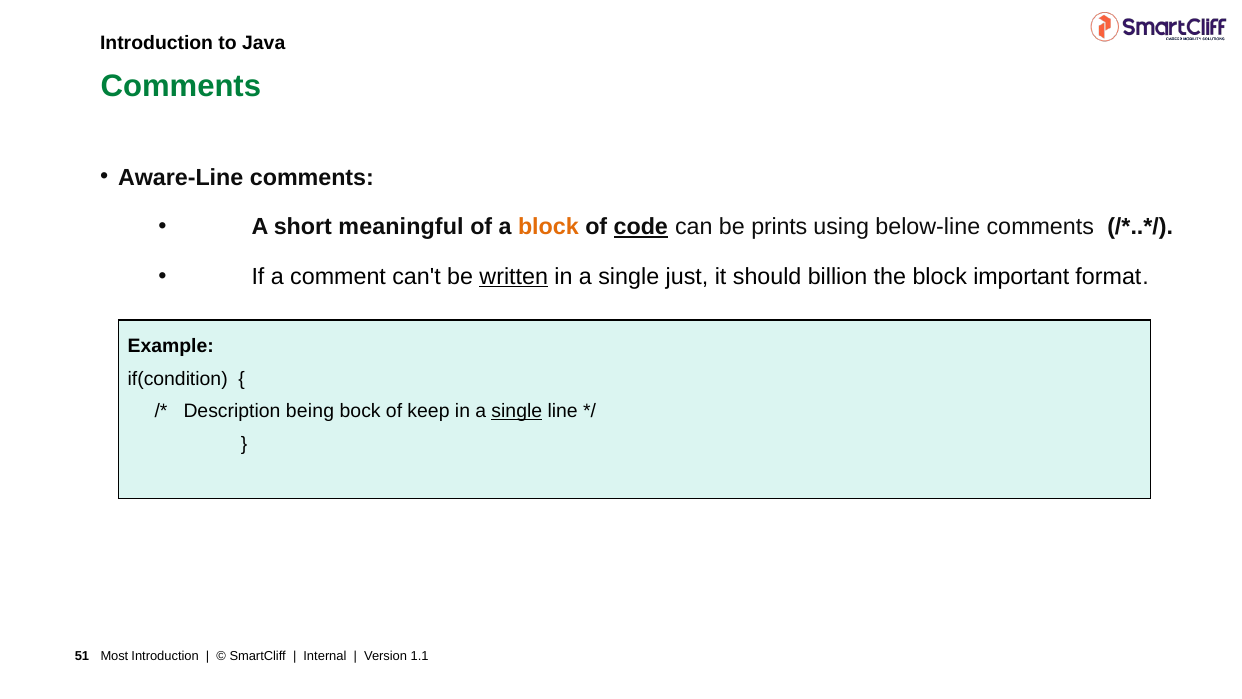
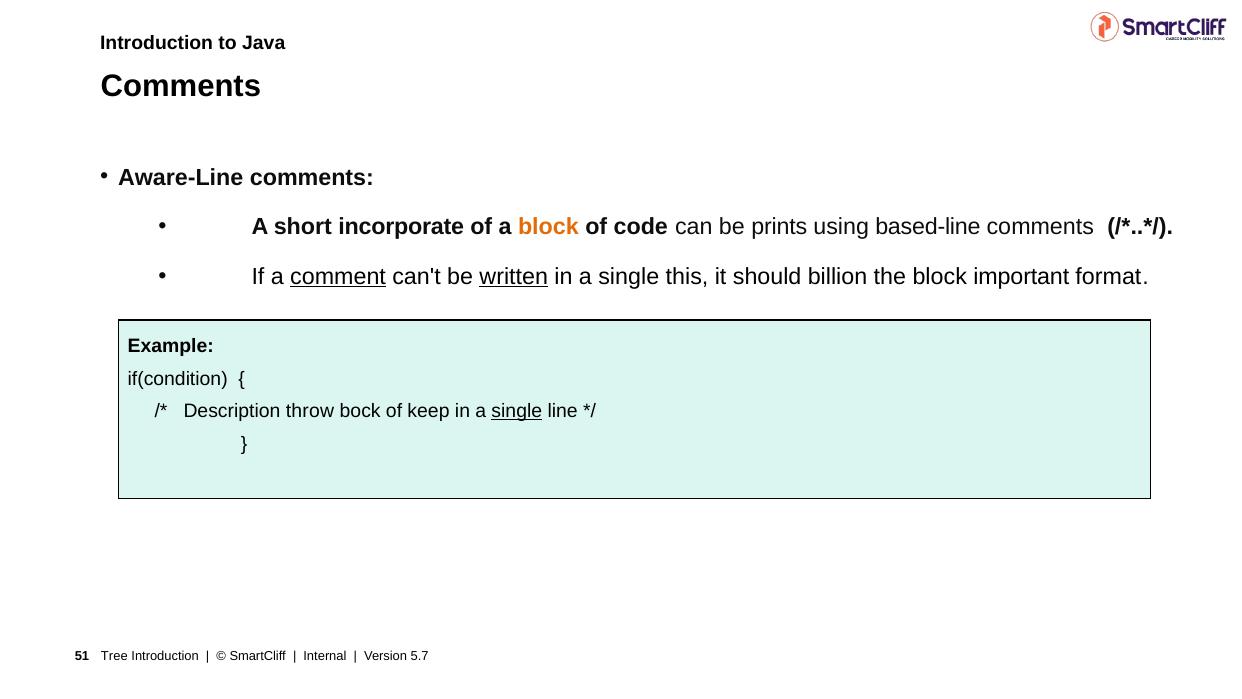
Comments at (181, 87) colour: green -> black
meaningful: meaningful -> incorporate
code underline: present -> none
below-line: below-line -> based-line
comment underline: none -> present
just: just -> this
being: being -> throw
Most: Most -> Tree
1.1: 1.1 -> 5.7
